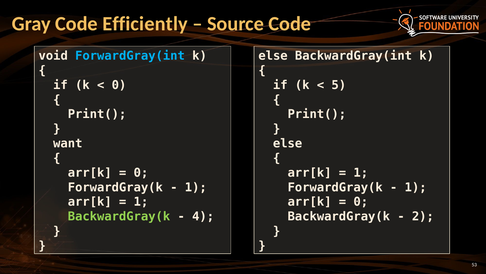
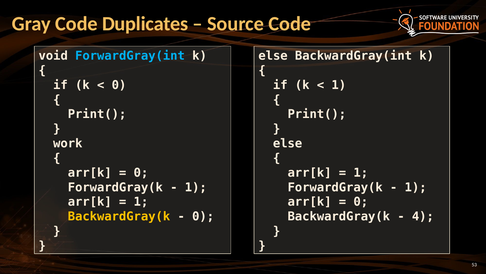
Efficiently: Efficiently -> Duplicates
5 at (339, 85): 5 -> 1
want: want -> work
BackwardGray(k at (119, 216) colour: light green -> yellow
4 at (203, 216): 4 -> 0
2: 2 -> 4
